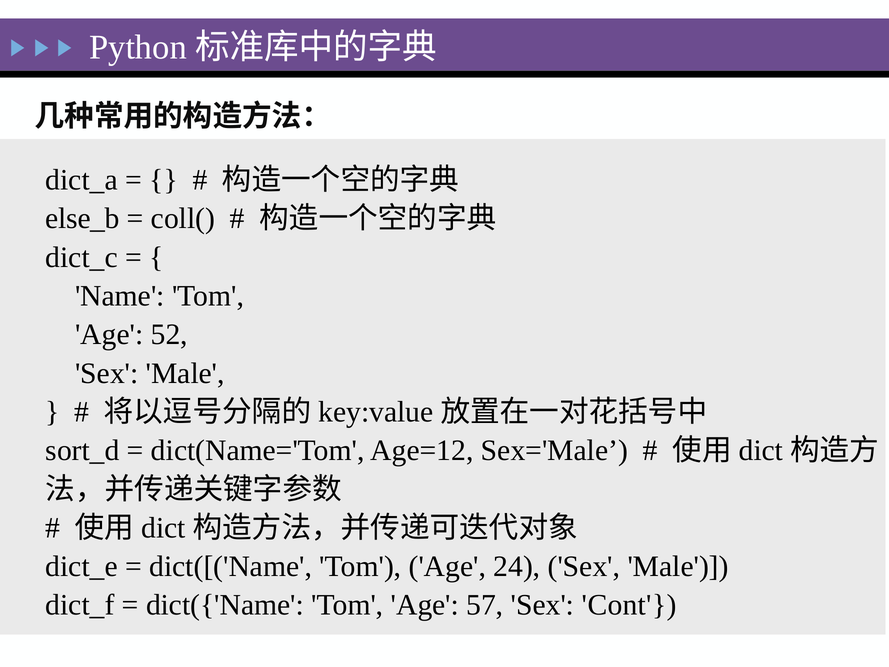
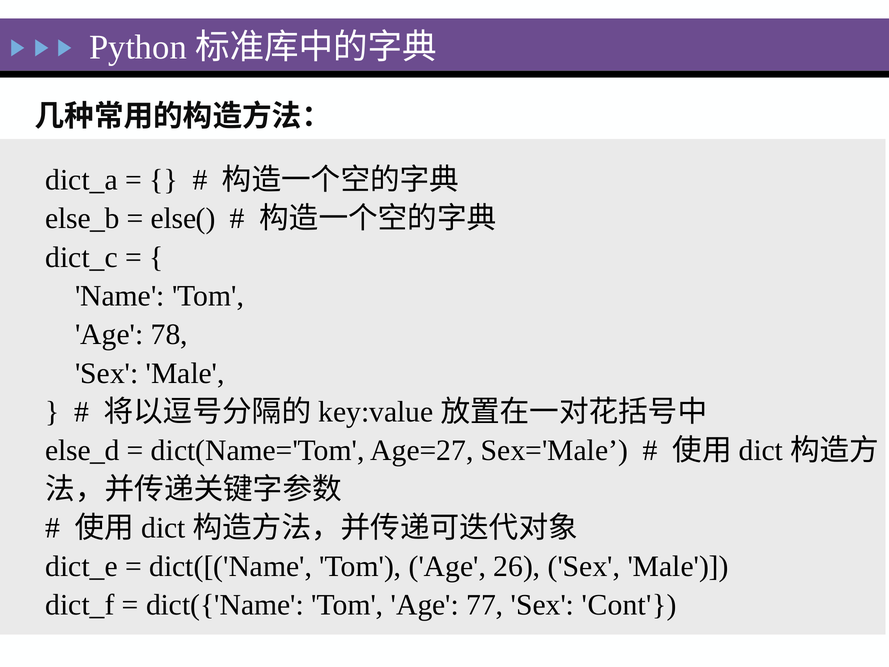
coll(: coll( -> else(
52: 52 -> 78
sort_d: sort_d -> else_d
Age=12: Age=12 -> Age=27
24: 24 -> 26
57: 57 -> 77
